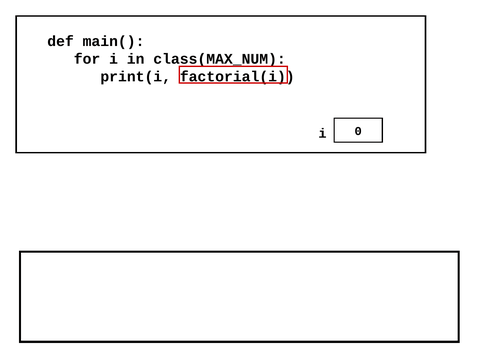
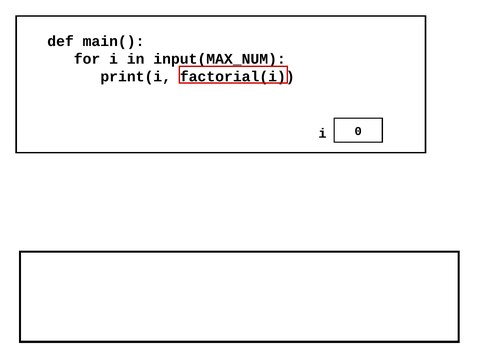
class(MAX_NUM: class(MAX_NUM -> input(MAX_NUM
